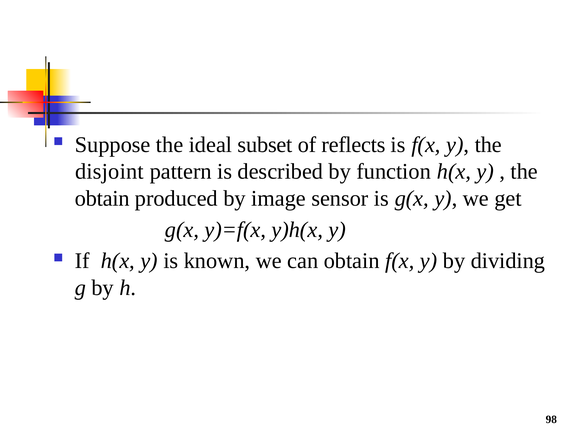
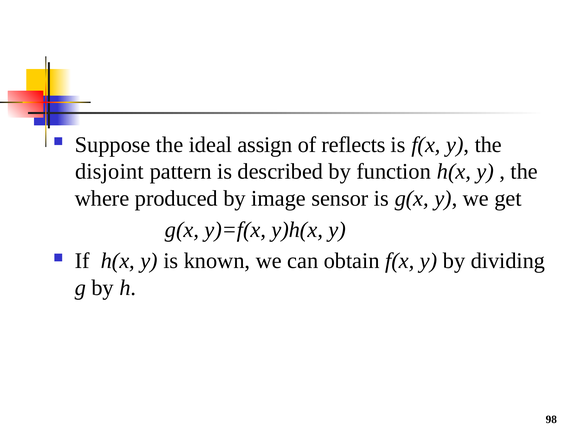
subset: subset -> assign
obtain at (102, 198): obtain -> where
